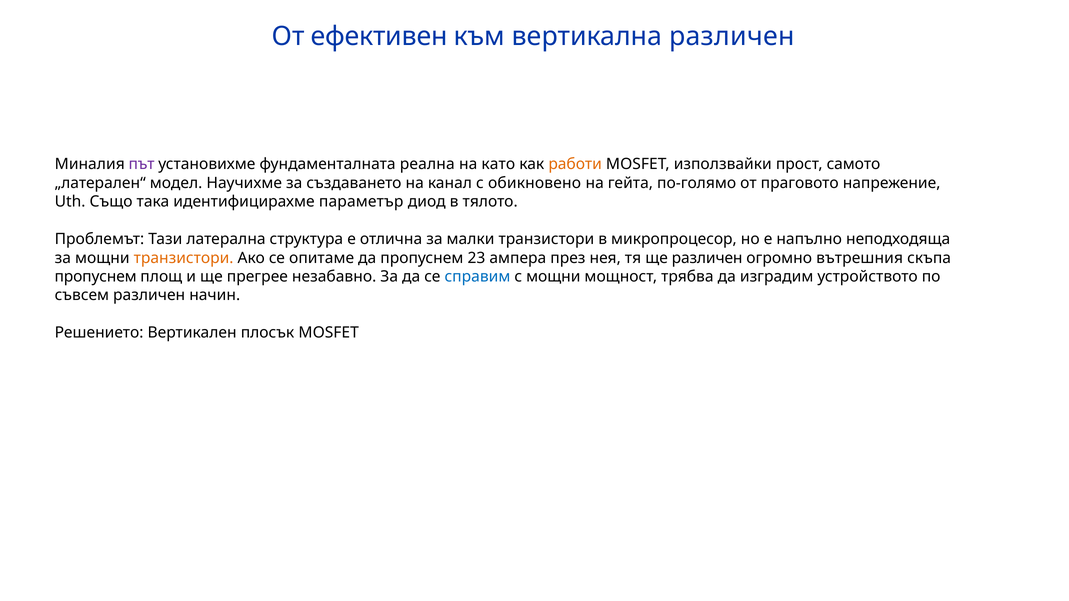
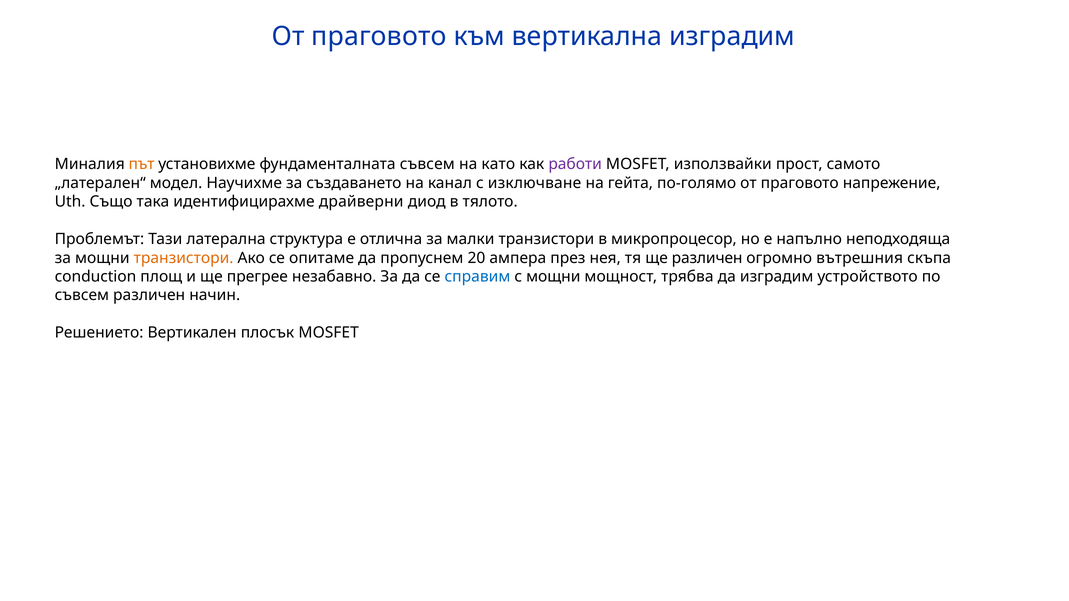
ефективен at (379, 36): ефективен -> праговото
вертикална различен: различен -> изградим
път colour: purple -> orange
фундаменталната реална: реална -> съвсем
работи colour: orange -> purple
обикновено: обикновено -> изключване
параметър: параметър -> драйверни
23: 23 -> 20
пропуснем at (96, 277): пропуснем -> conduction
